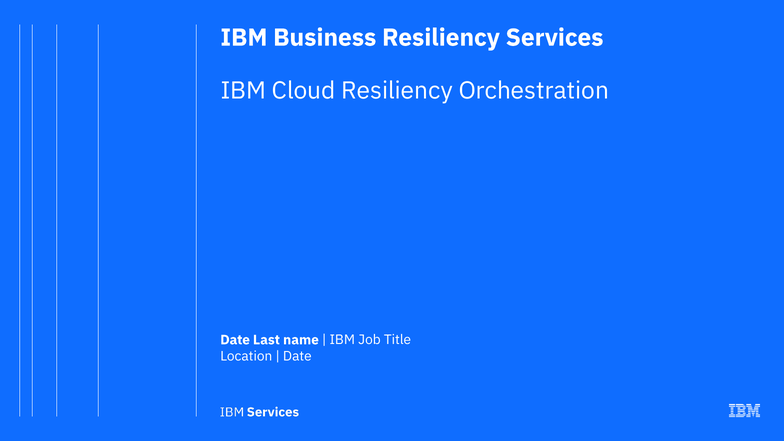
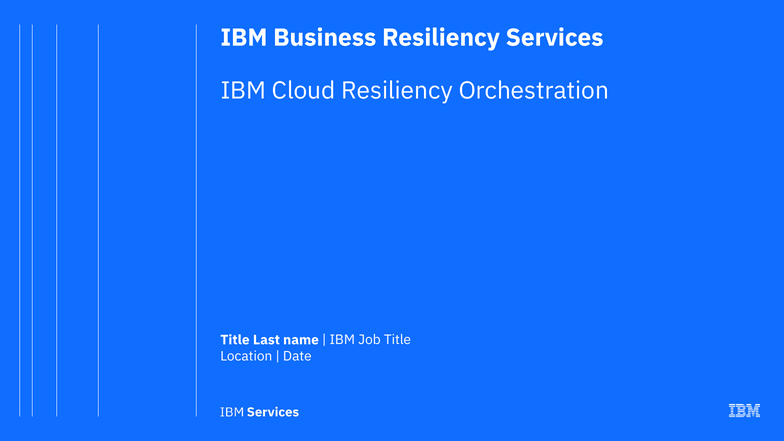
Date at (235, 340): Date -> Title
